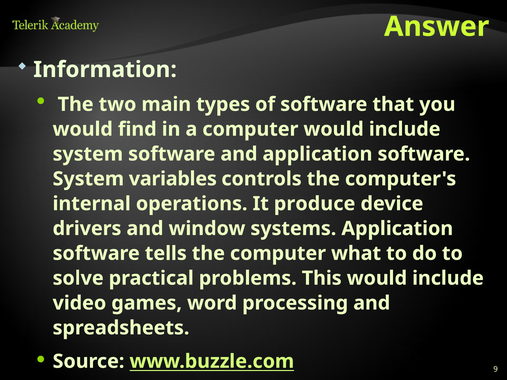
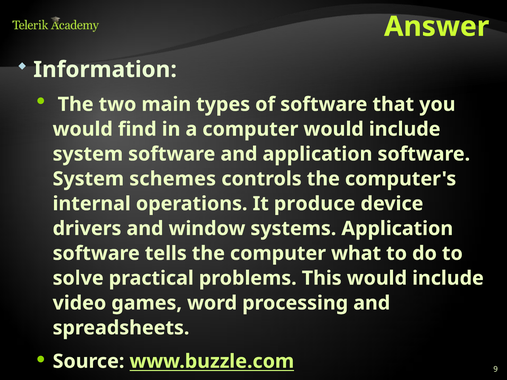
variables: variables -> schemes
